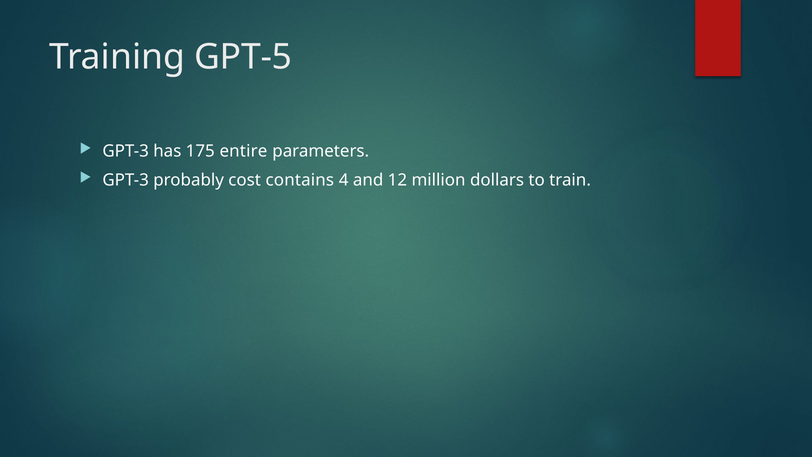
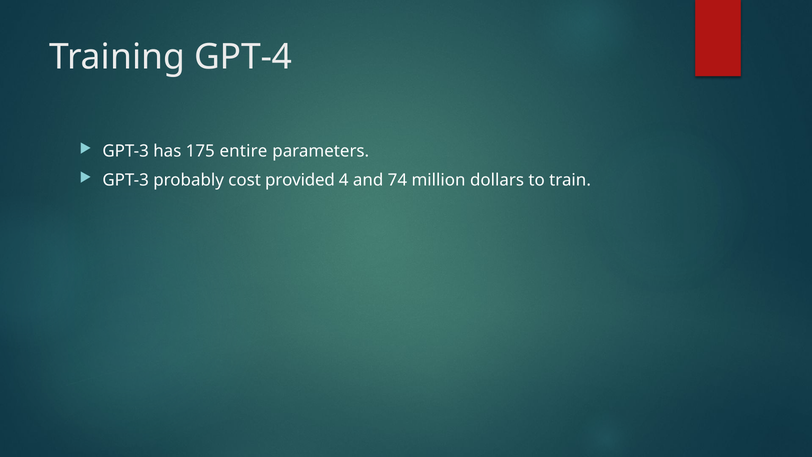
GPT-5: GPT-5 -> GPT-4
contains: contains -> provided
12: 12 -> 74
